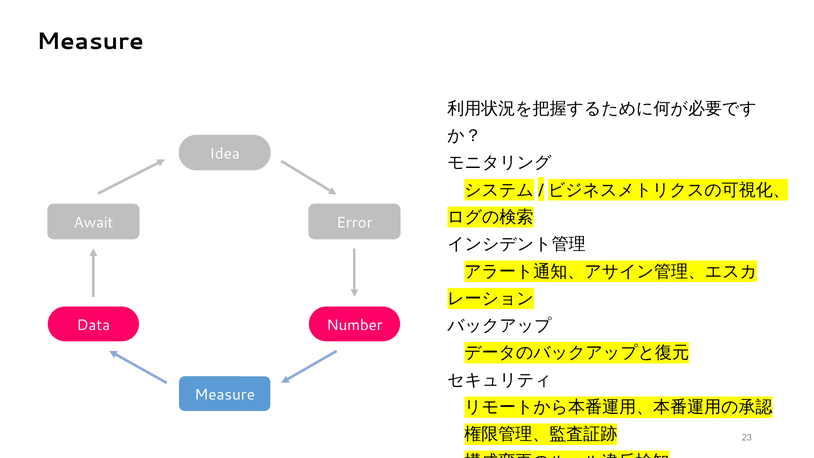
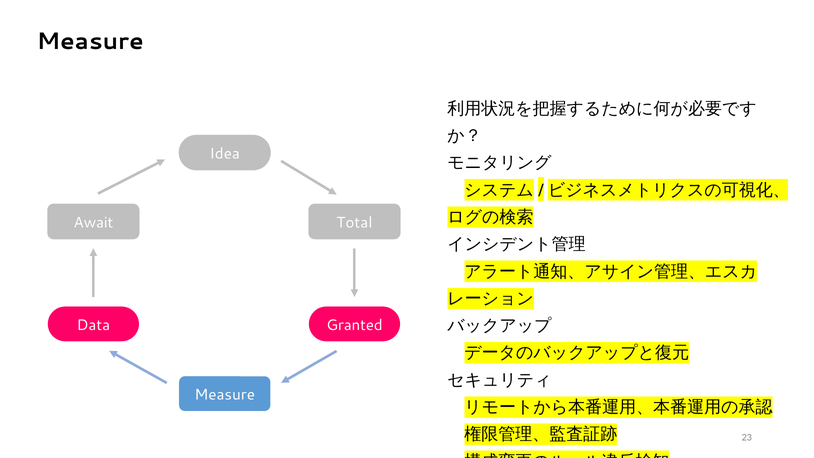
Error: Error -> Total
Number: Number -> Granted
